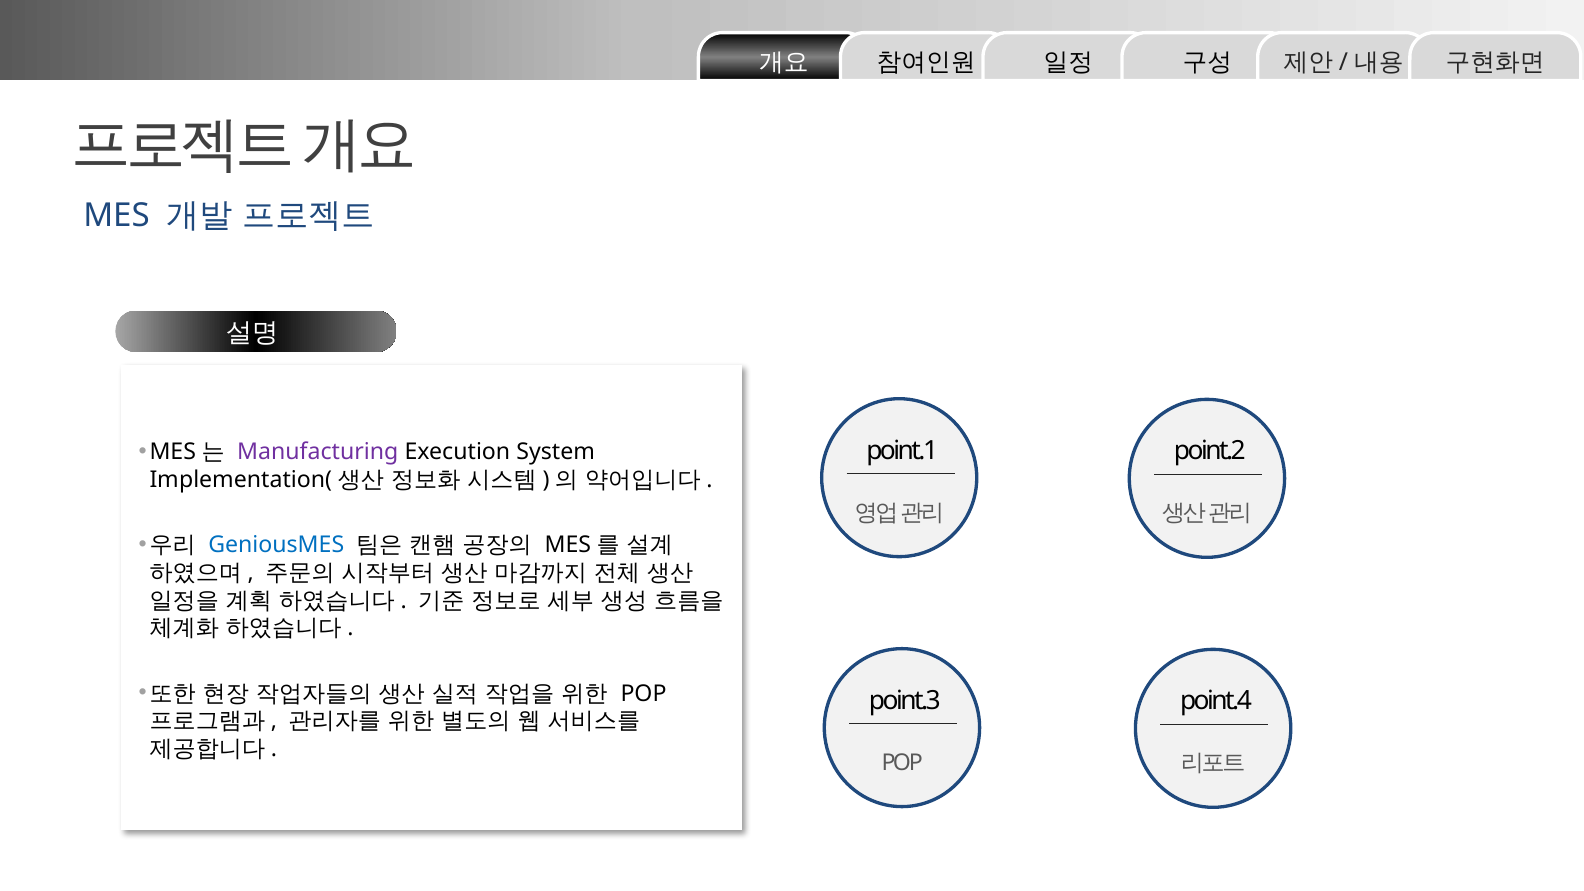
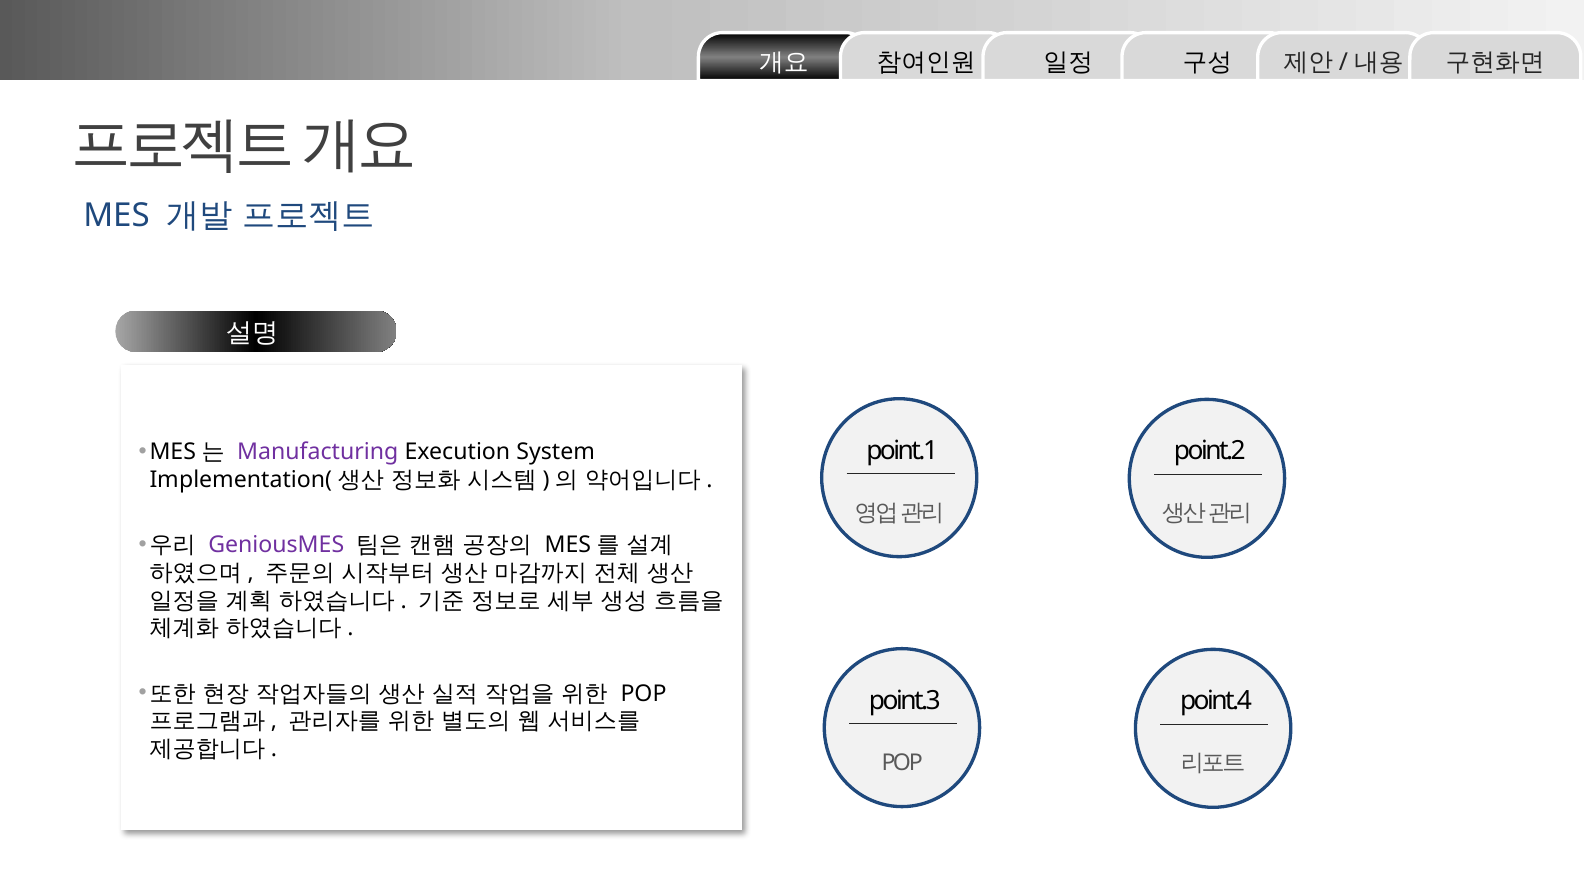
GeniousMES colour: blue -> purple
